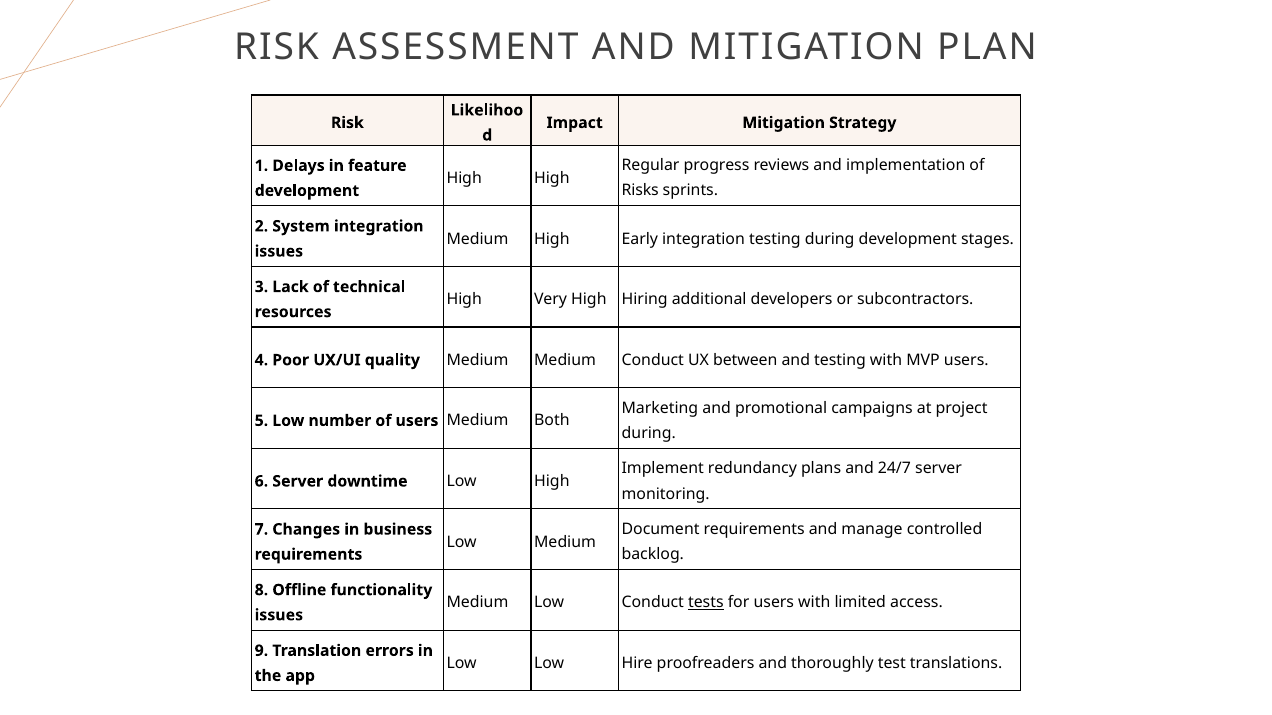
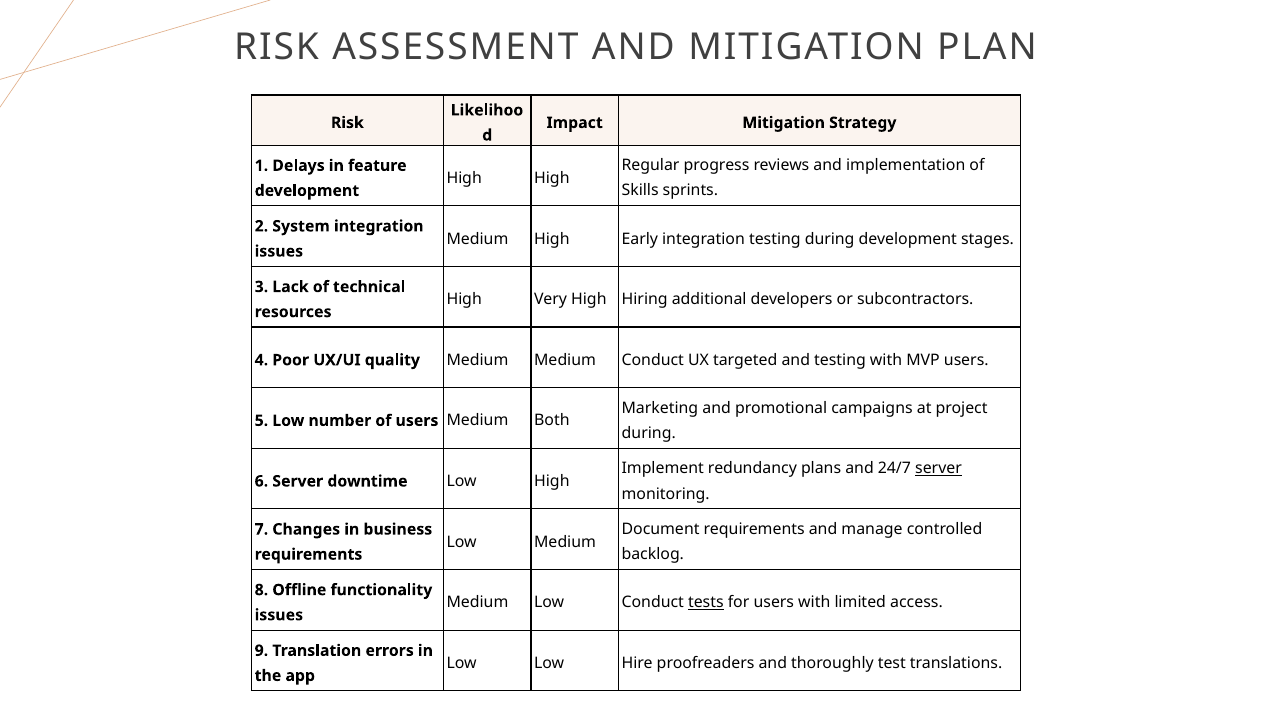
Risks: Risks -> Skills
between: between -> targeted
server at (938, 469) underline: none -> present
